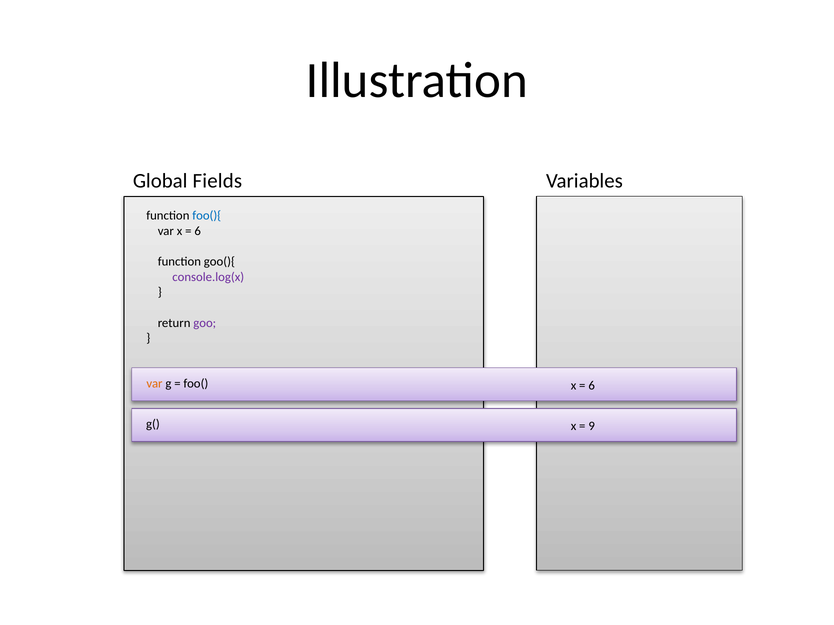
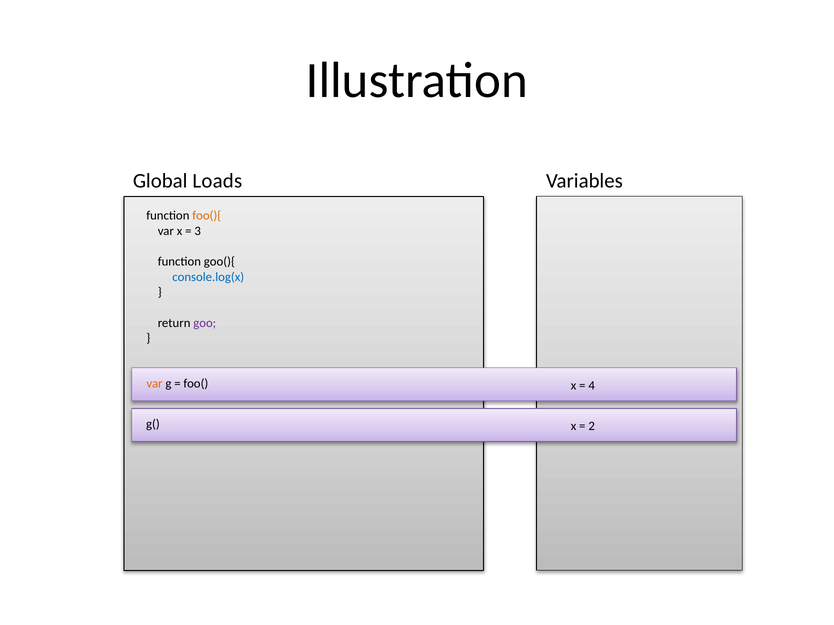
Fields: Fields -> Loads
foo(){ colour: blue -> orange
6 at (198, 231): 6 -> 3
console.log(x colour: purple -> blue
6 at (592, 386): 6 -> 4
9: 9 -> 2
